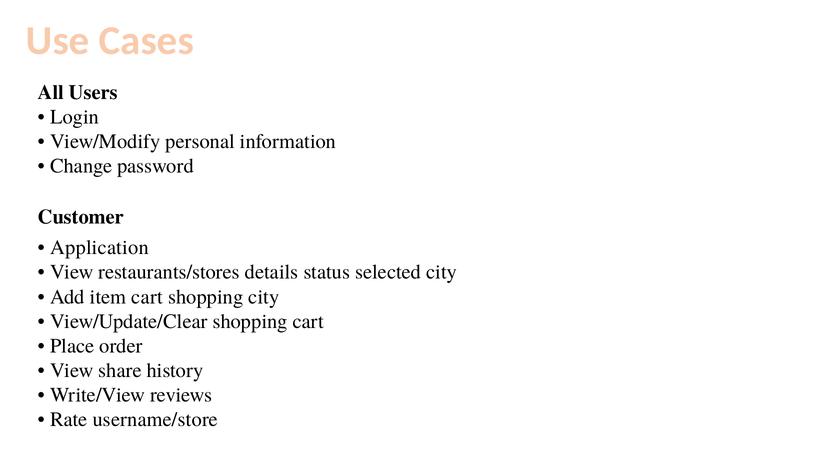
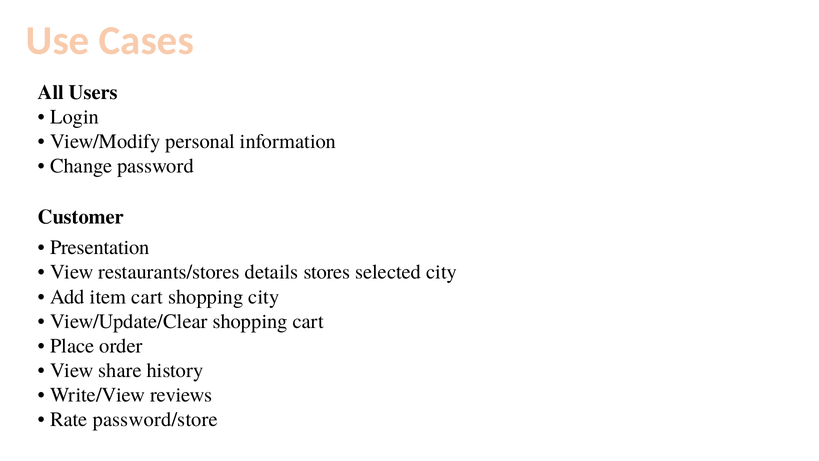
Application: Application -> Presentation
status: status -> stores
username/store: username/store -> password/store
